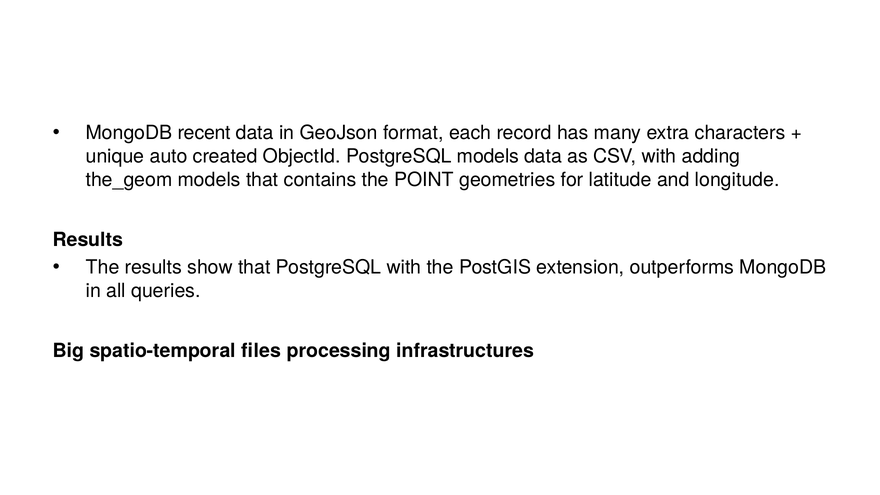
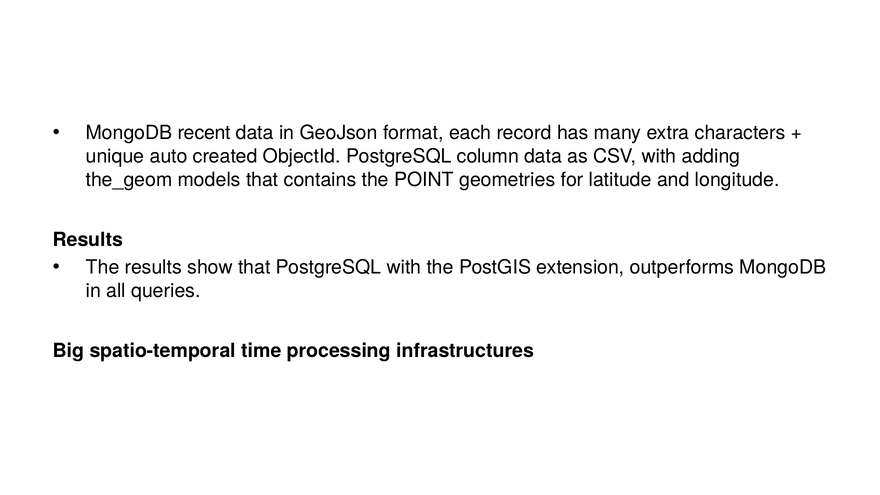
PostgreSQL models: models -> column
files: files -> time
